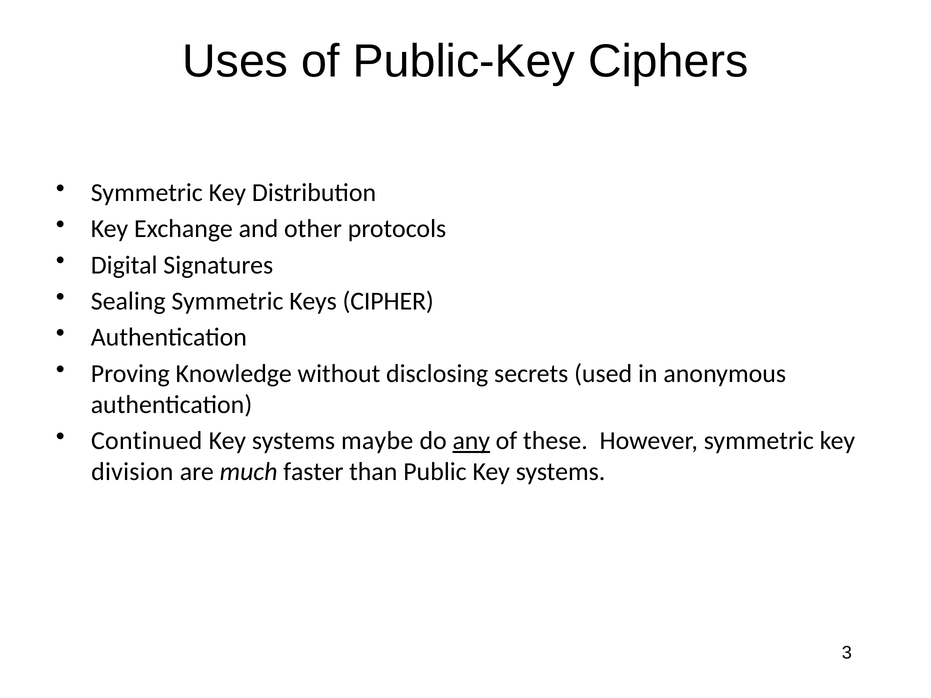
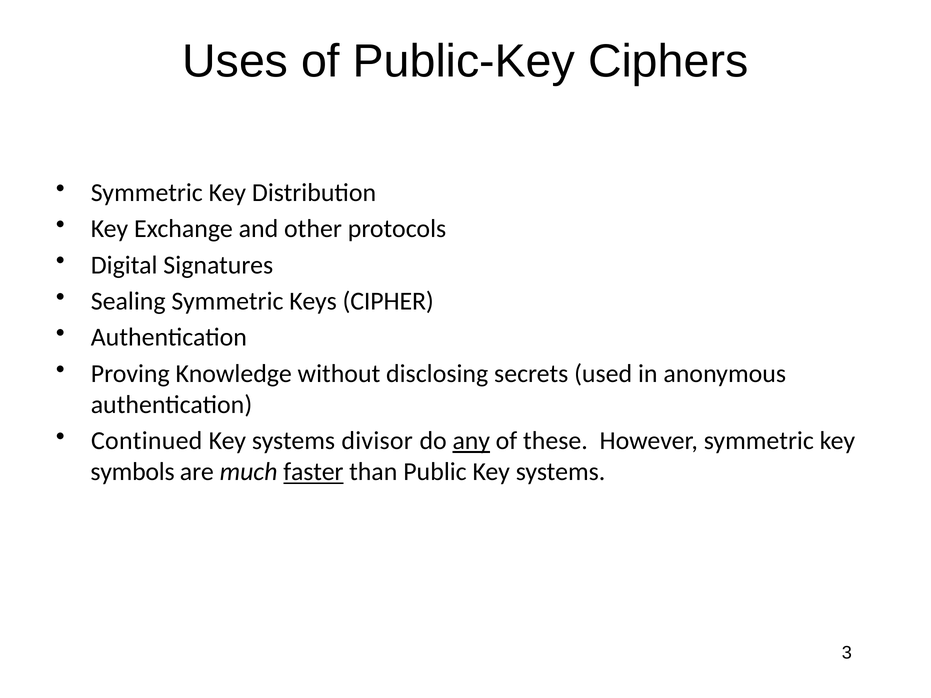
maybe: maybe -> divisor
division: division -> symbols
faster underline: none -> present
